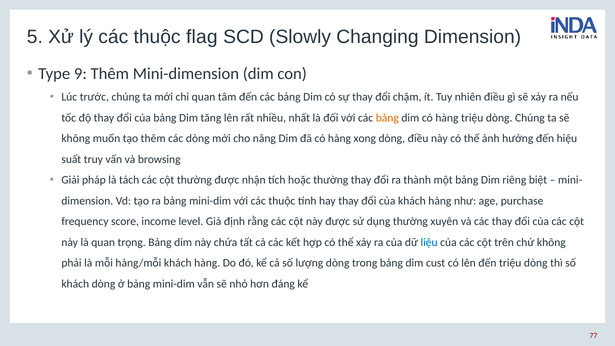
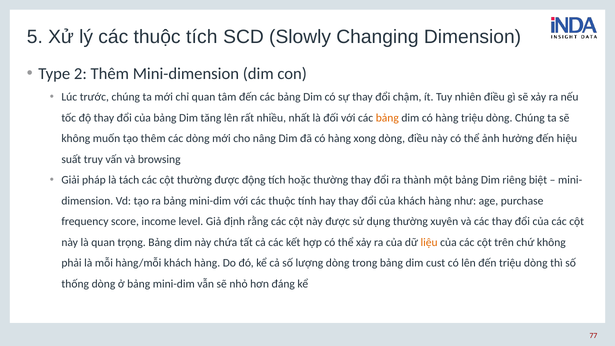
thuộc flag: flag -> tích
9: 9 -> 2
nhận: nhận -> động
liệu colour: blue -> orange
khách at (75, 284): khách -> thống
